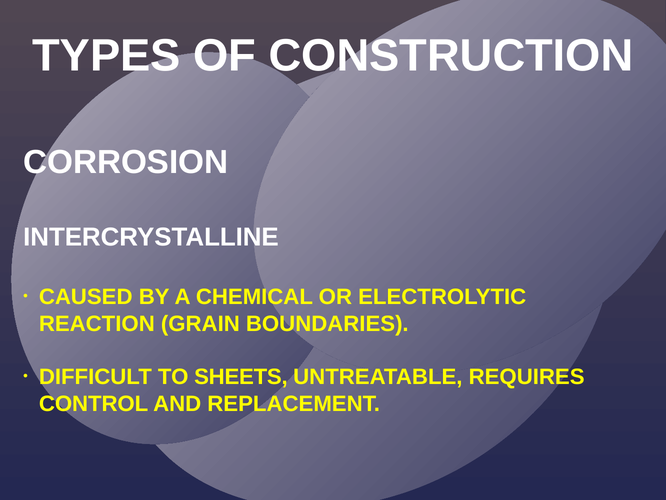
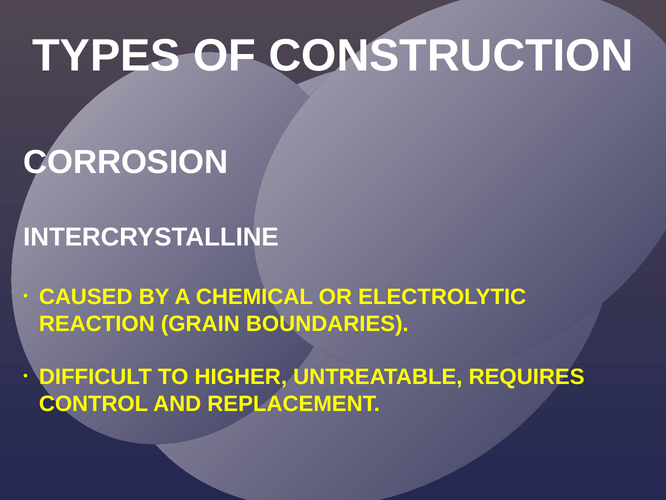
SHEETS: SHEETS -> HIGHER
